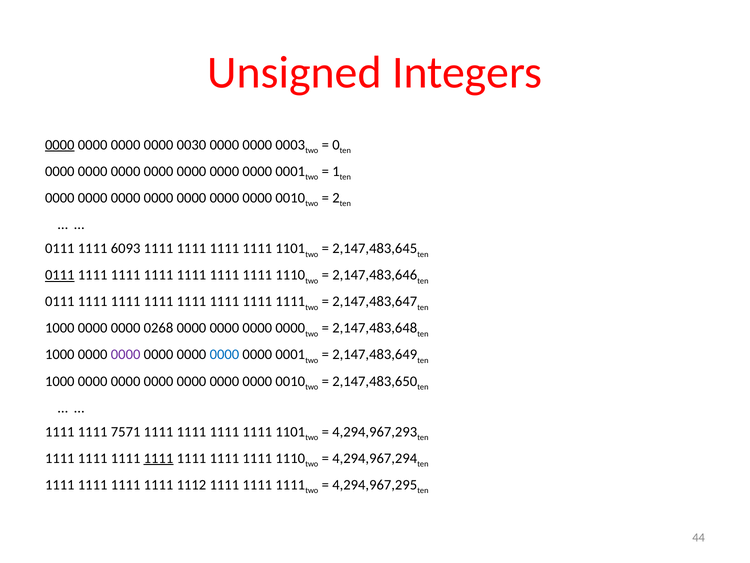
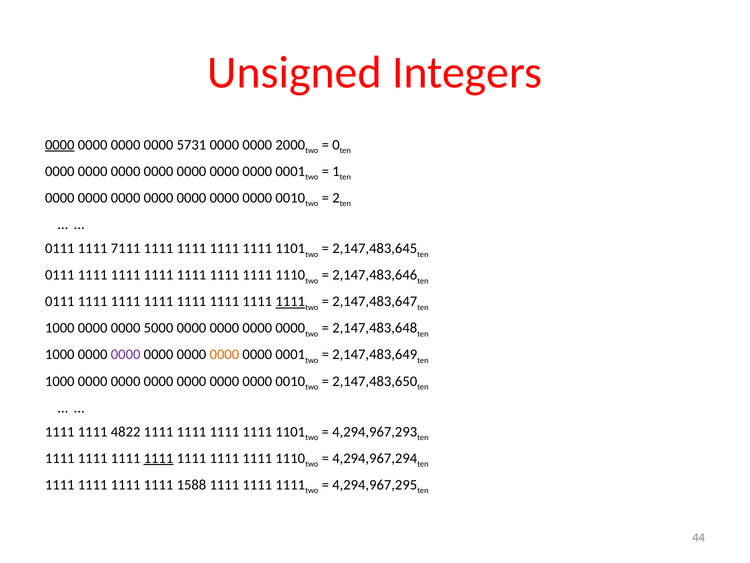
0030: 0030 -> 5731
0003: 0003 -> 2000
6093: 6093 -> 7111
0111 at (60, 275) underline: present -> none
1111 at (290, 301) underline: none -> present
0268: 0268 -> 5000
0000 at (224, 354) colour: blue -> orange
7571: 7571 -> 4822
1112: 1112 -> 1588
